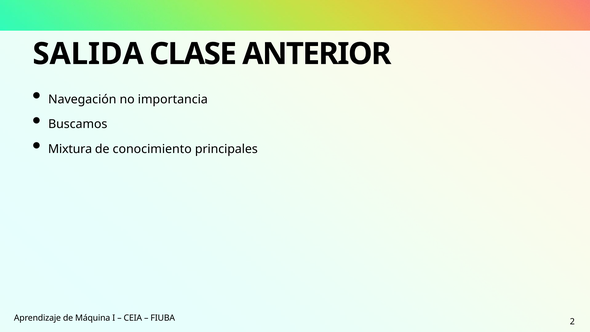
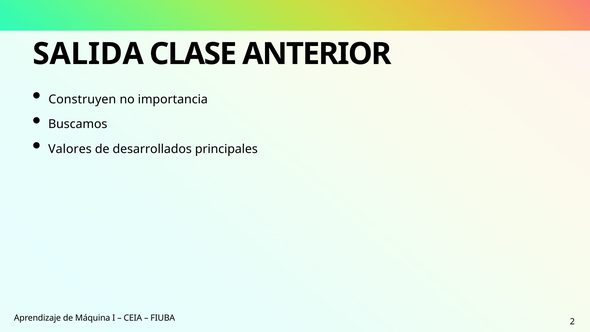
Navegación: Navegación -> Construyen
Mixtura: Mixtura -> Valores
conocimiento: conocimiento -> desarrollados
